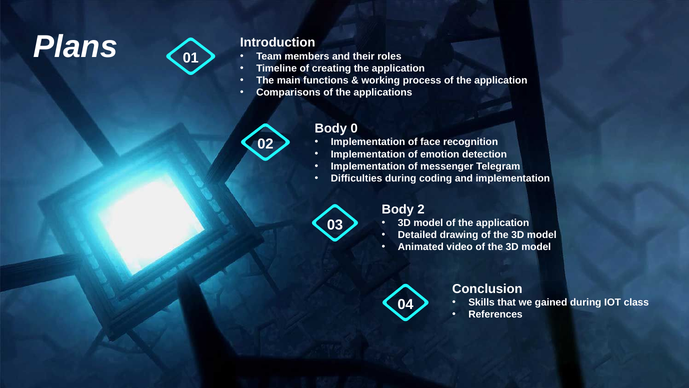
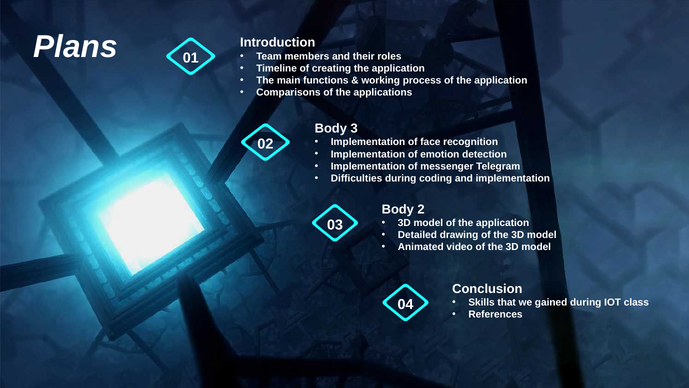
0: 0 -> 3
